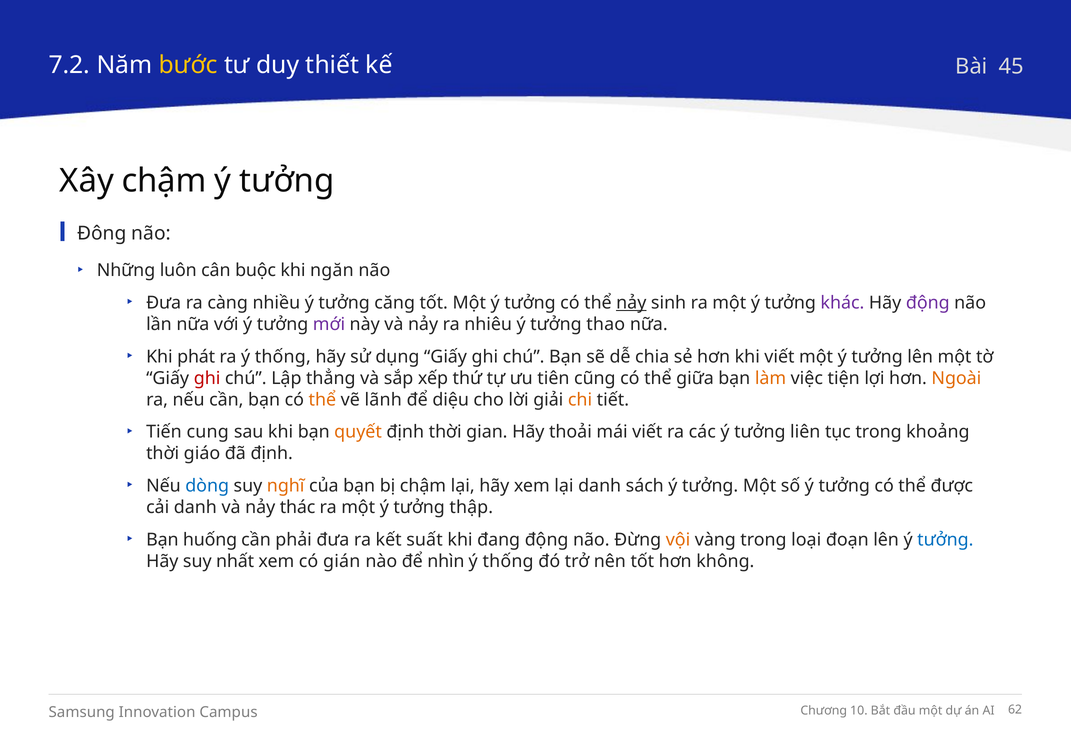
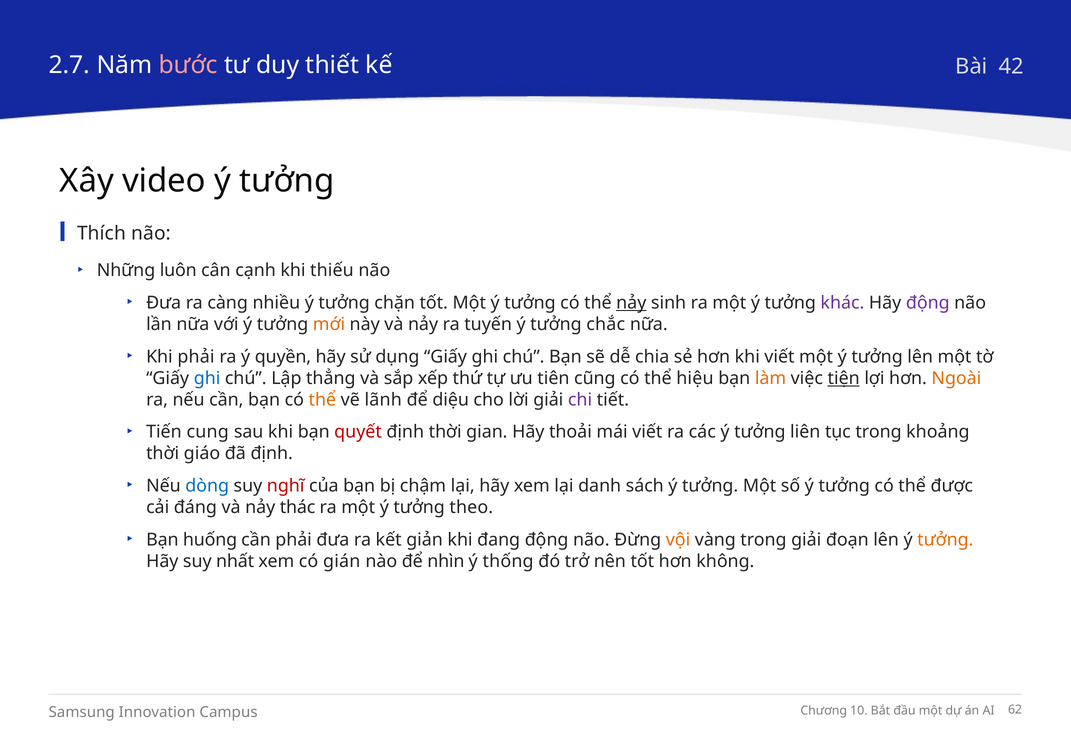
7.2: 7.2 -> 2.7
bước colour: yellow -> pink
45: 45 -> 42
Xây chậm: chậm -> video
Đông: Đông -> Thích
buộc: buộc -> cạnh
ngăn: ngăn -> thiếu
căng: căng -> chặn
mới colour: purple -> orange
nhiêu: nhiêu -> tuyến
thao: thao -> chắc
Khi phát: phát -> phải
ra ý thống: thống -> quyền
ghi at (207, 379) colour: red -> blue
giữa: giữa -> hiệu
tiện underline: none -> present
chi colour: orange -> purple
quyết colour: orange -> red
nghĩ colour: orange -> red
cải danh: danh -> đáng
thập: thập -> theo
suất: suất -> giản
trong loại: loại -> giải
tưởng at (945, 540) colour: blue -> orange
